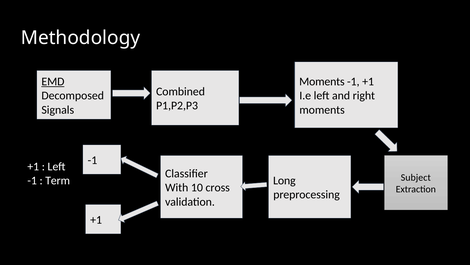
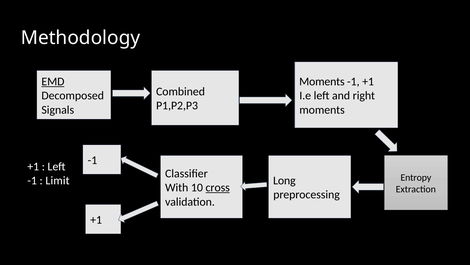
Subject: Subject -> Entropy
Term: Term -> Limit
cross underline: none -> present
